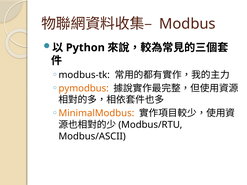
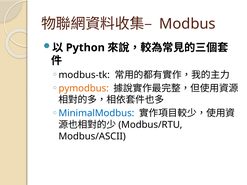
MinimalModbus colour: orange -> blue
